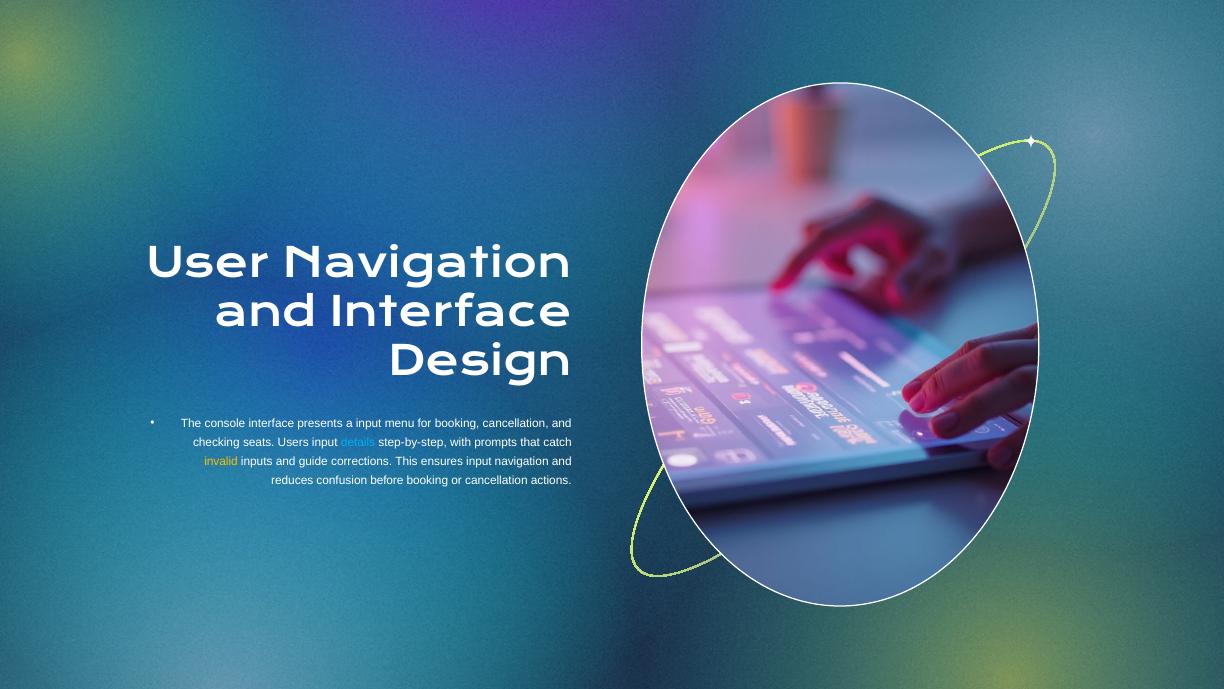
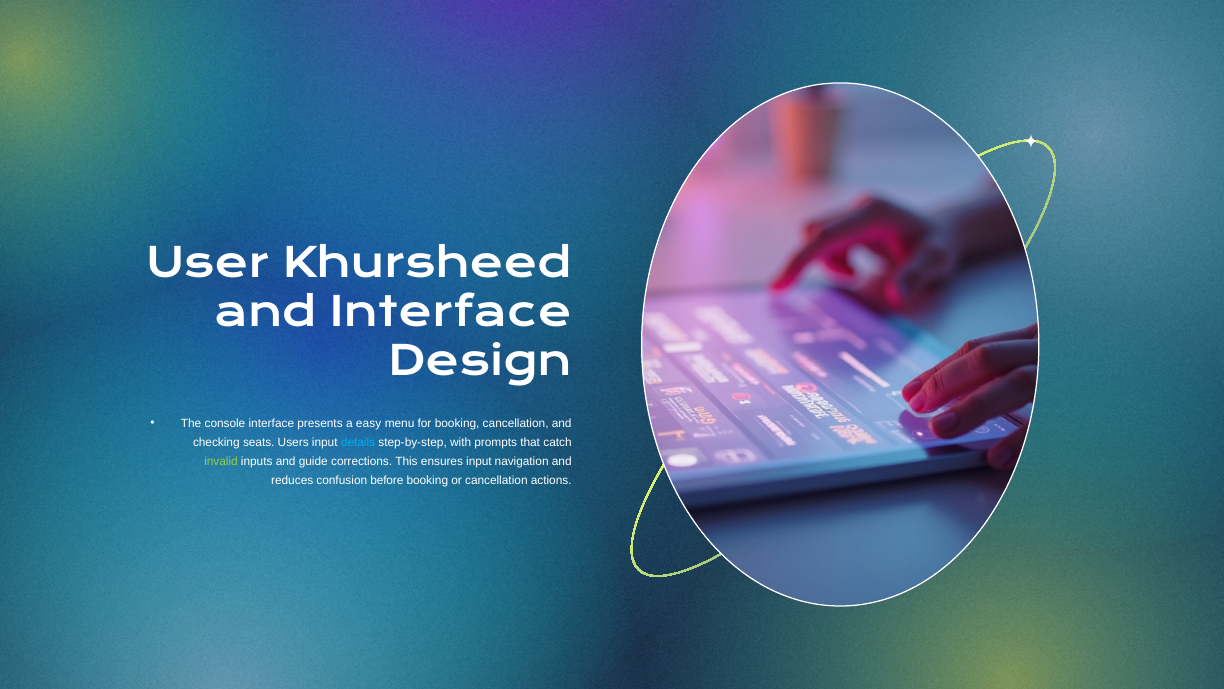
User Navigation: Navigation -> Khursheed
a input: input -> easy
invalid colour: yellow -> light green
